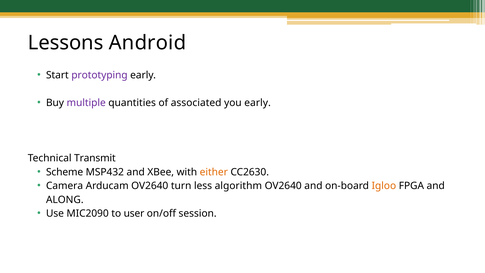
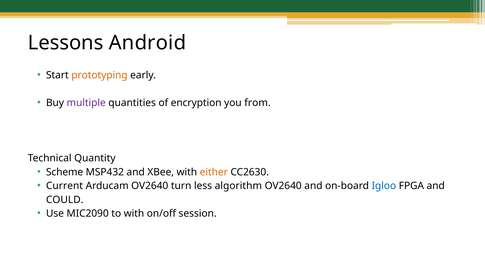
prototyping colour: purple -> orange
associated: associated -> encryption
you early: early -> from
Transmit: Transmit -> Quantity
Camera: Camera -> Current
Igloo colour: orange -> blue
ALONG: ALONG -> COULD
to user: user -> with
